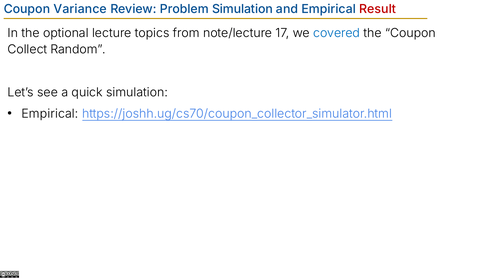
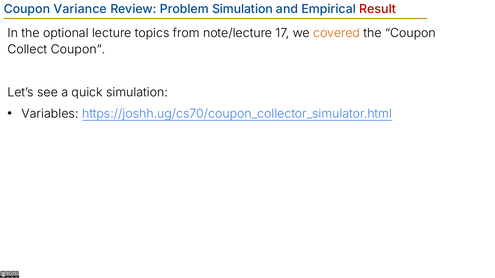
covered colour: blue -> orange
Collect Random: Random -> Coupon
Empirical at (50, 114): Empirical -> Variables
